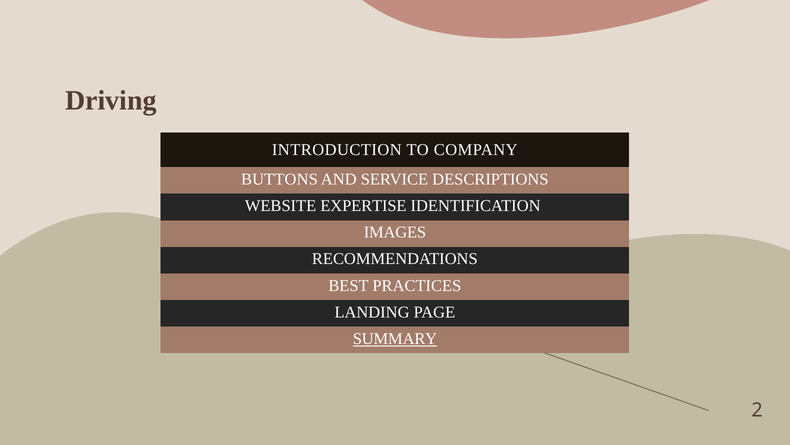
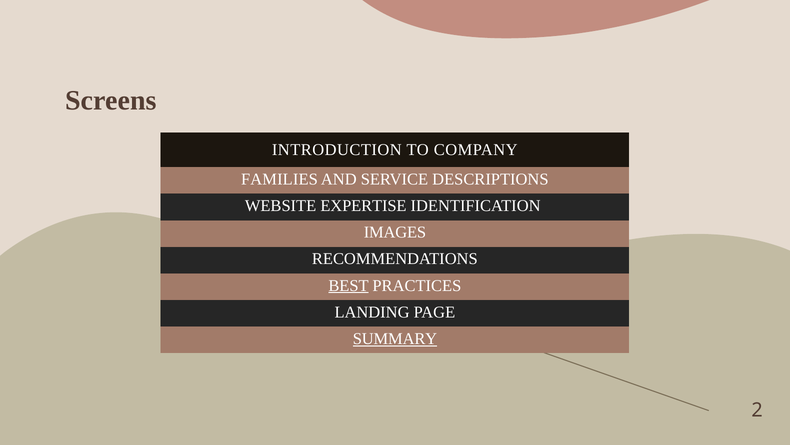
Driving: Driving -> Screens
BUTTONS: BUTTONS -> FAMILIES
BEST underline: none -> present
